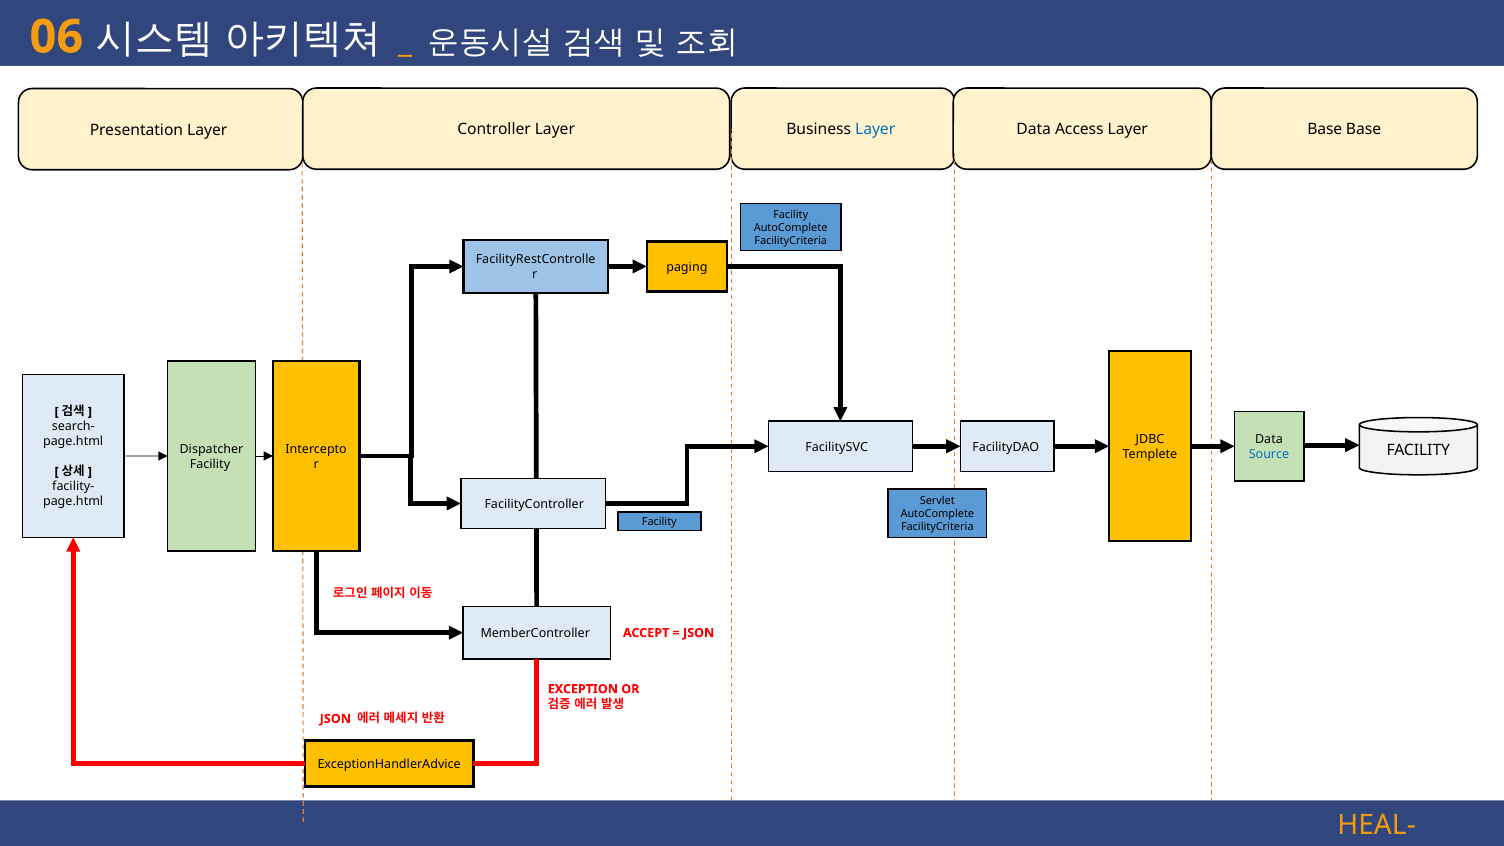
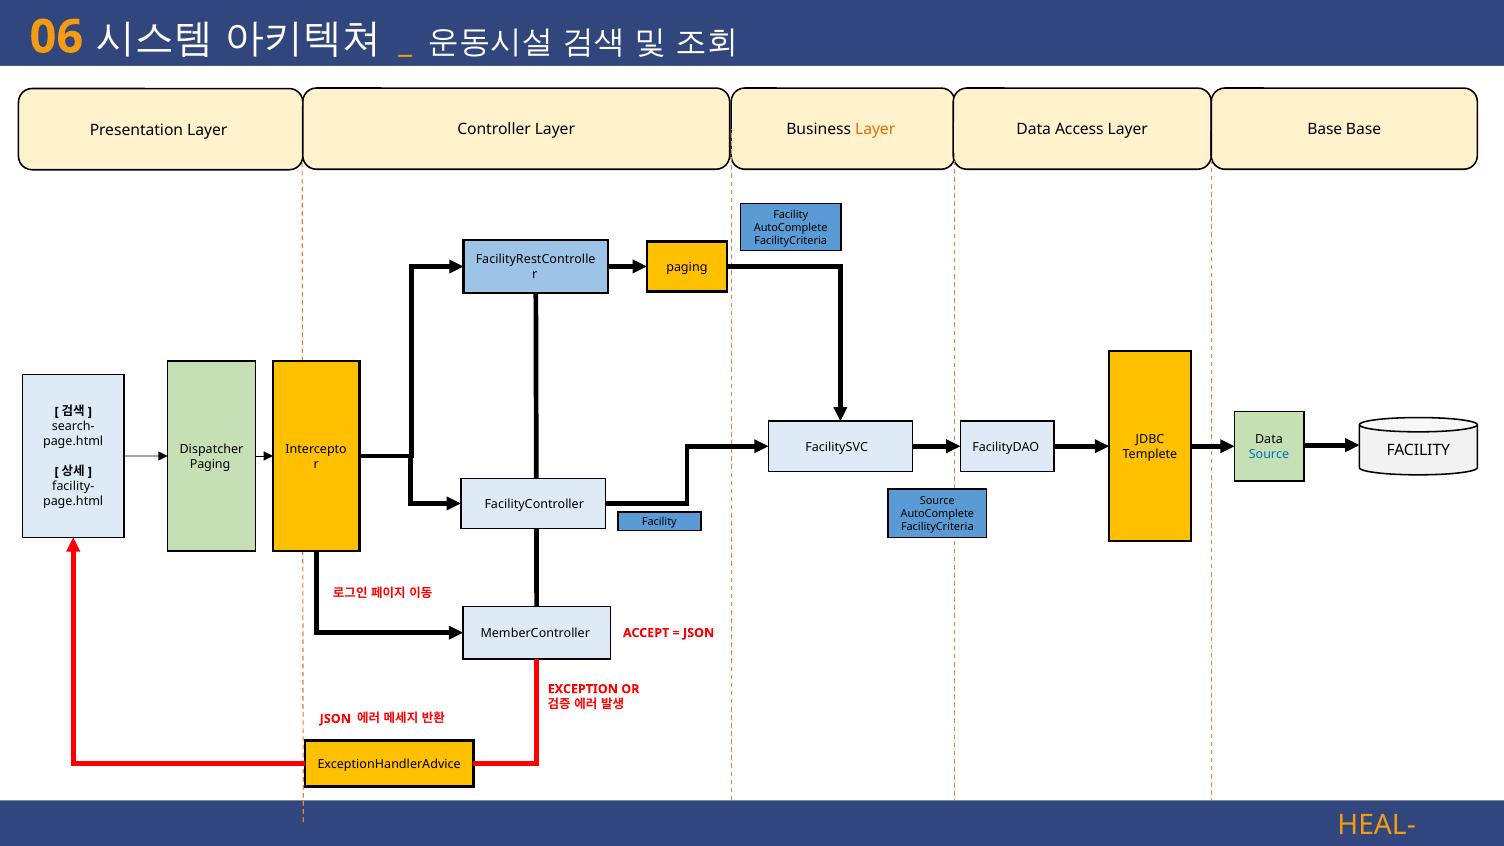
Layer at (875, 130) colour: blue -> orange
Facility at (210, 464): Facility -> Paging
Servlet at (937, 501): Servlet -> Source
